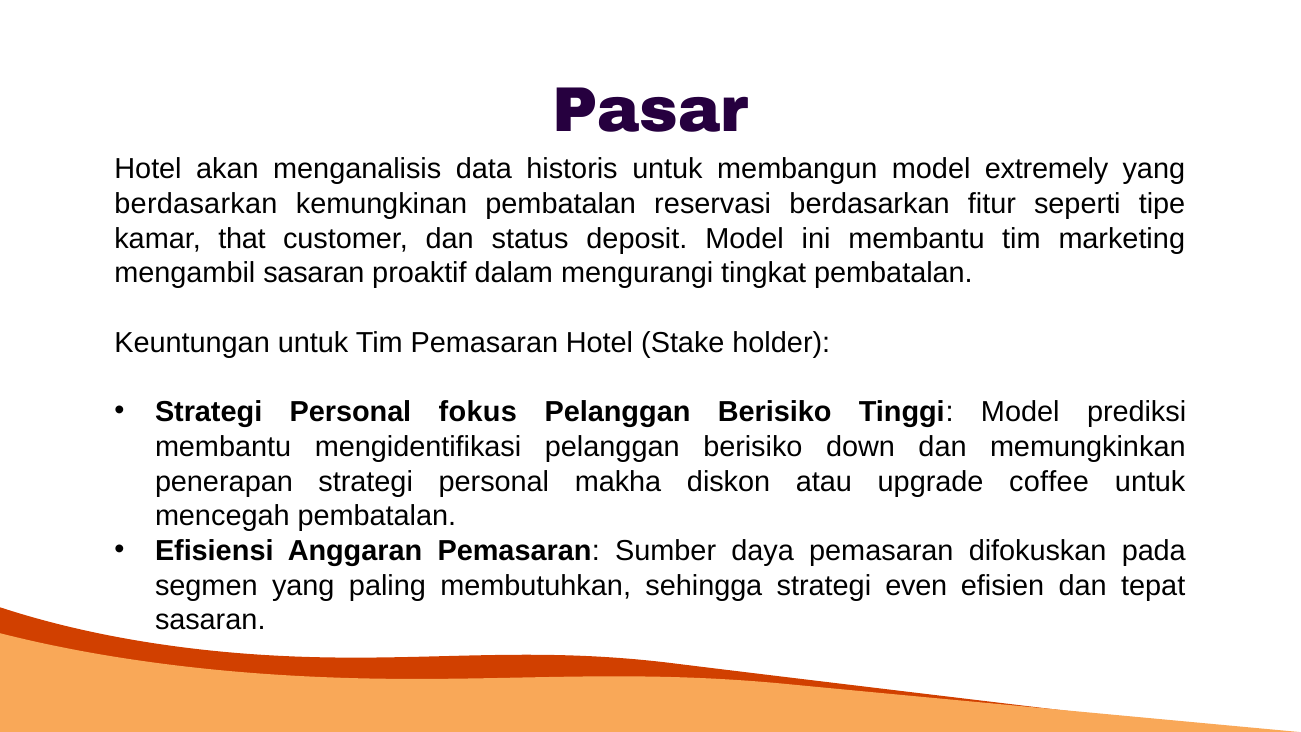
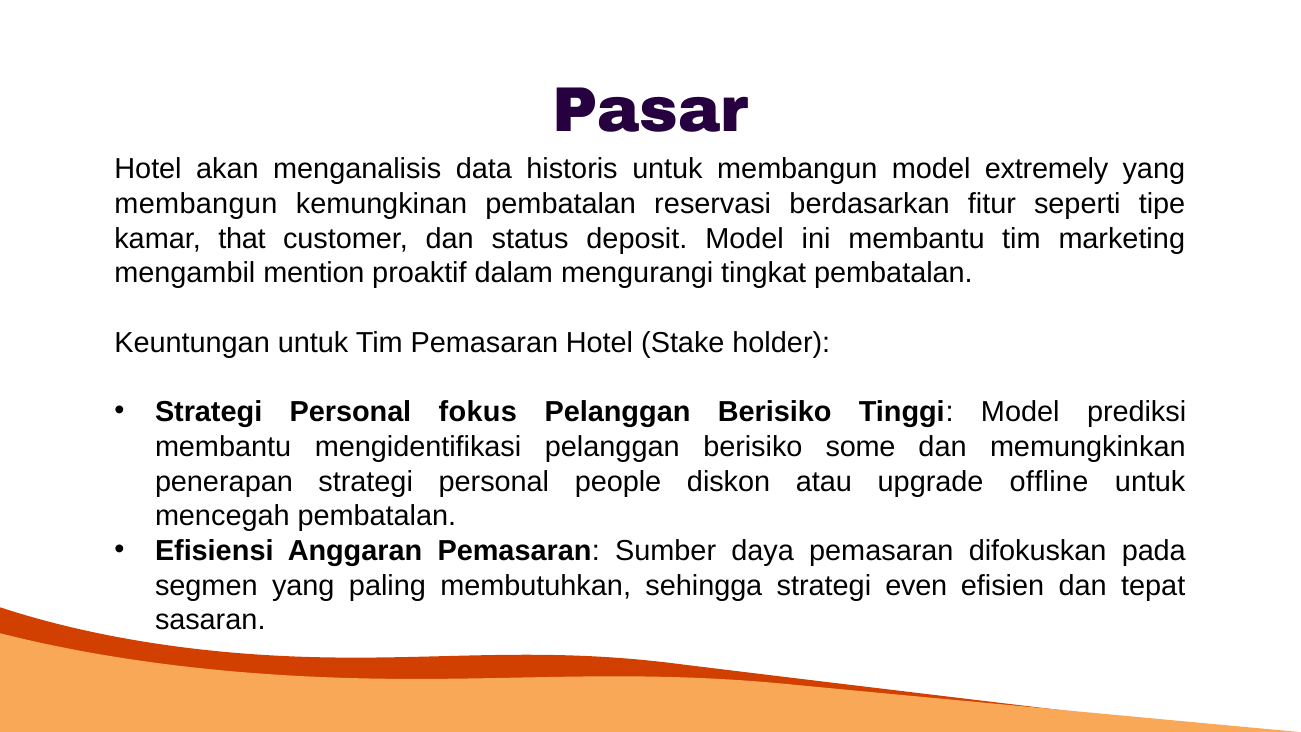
berdasarkan at (196, 204): berdasarkan -> membangun
mengambil sasaran: sasaran -> mention
down: down -> some
makha: makha -> people
coffee: coffee -> offline
